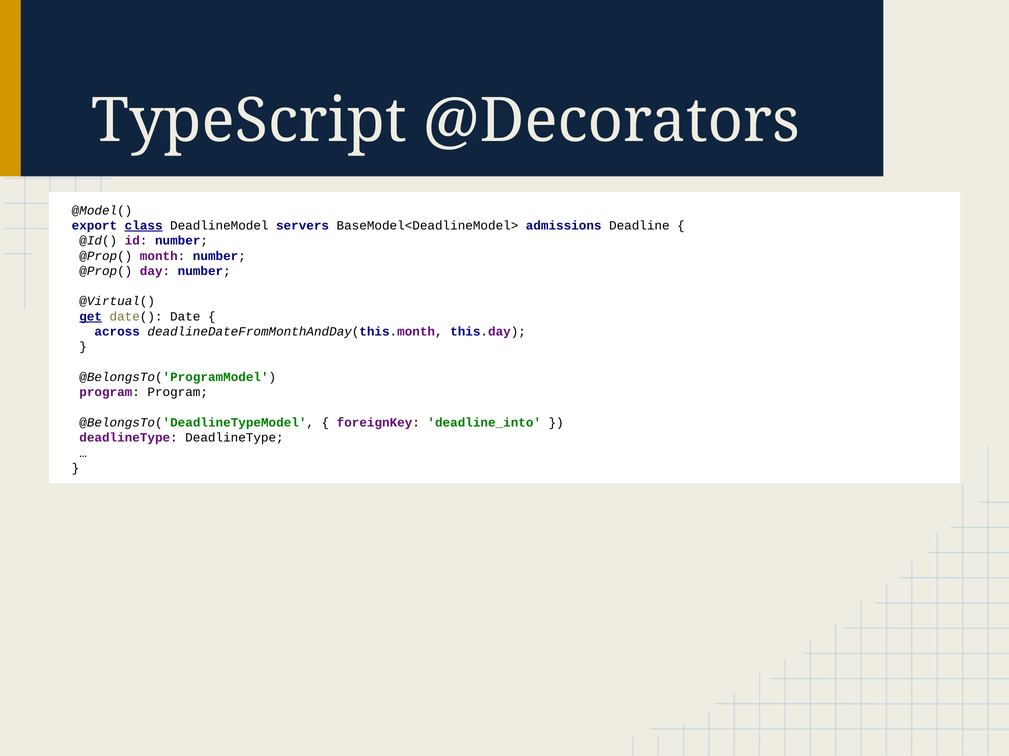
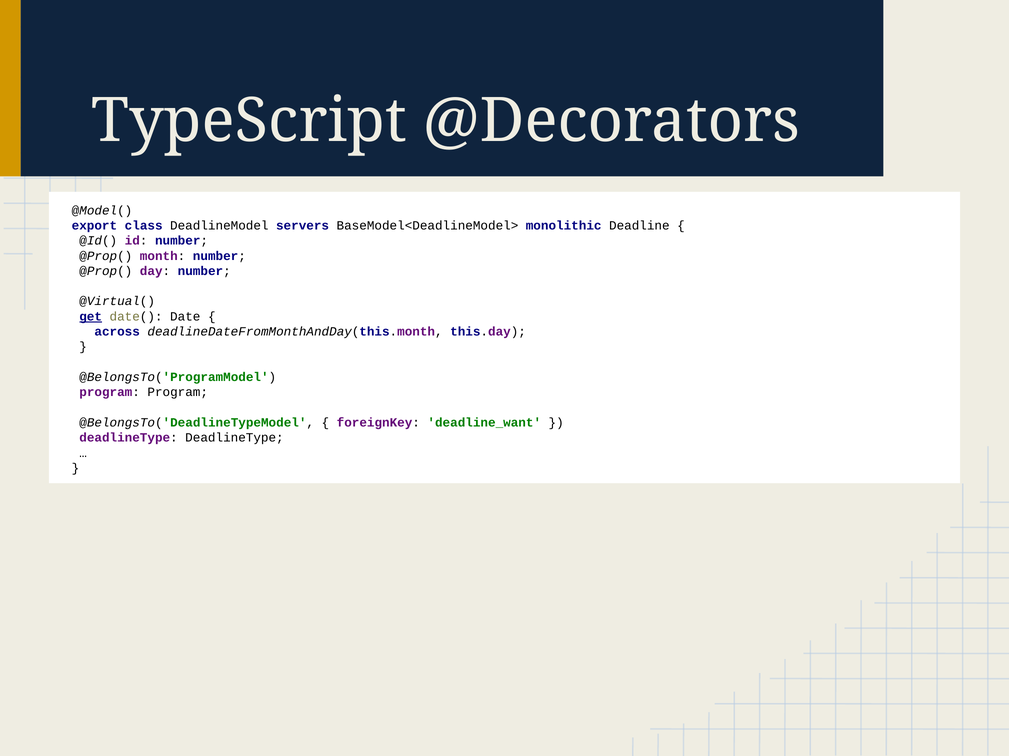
class underline: present -> none
admissions: admissions -> monolithic
deadline_into: deadline_into -> deadline_want
